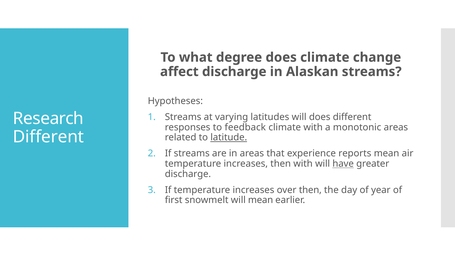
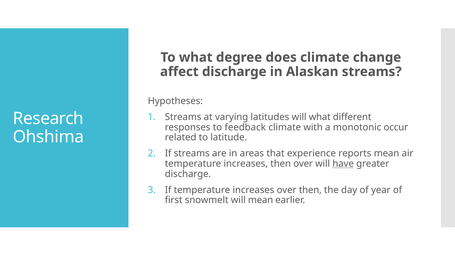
will does: does -> what
monotonic areas: areas -> occur
Different at (48, 137): Different -> Ohshima
latitude underline: present -> none
then with: with -> over
